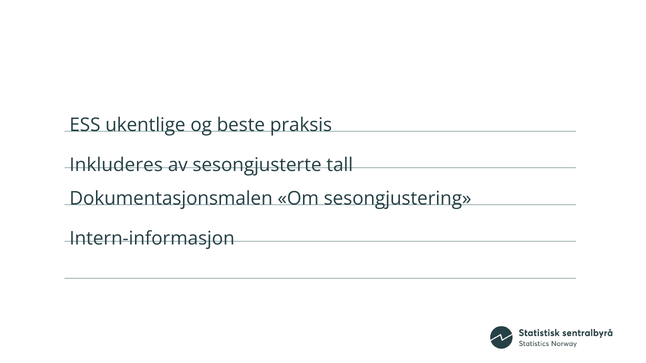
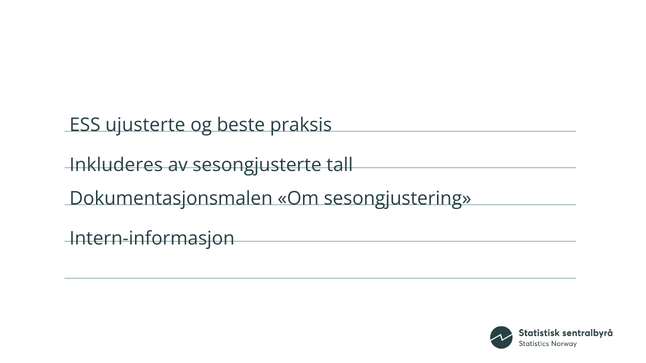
ukentlige: ukentlige -> ujusterte
